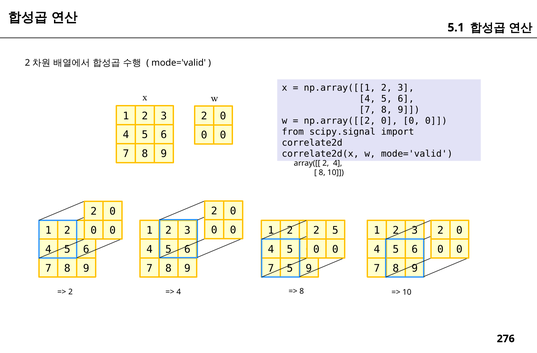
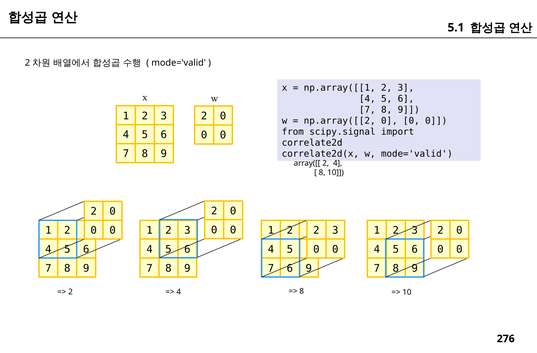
5 at (335, 230): 5 -> 3
7 5: 5 -> 6
